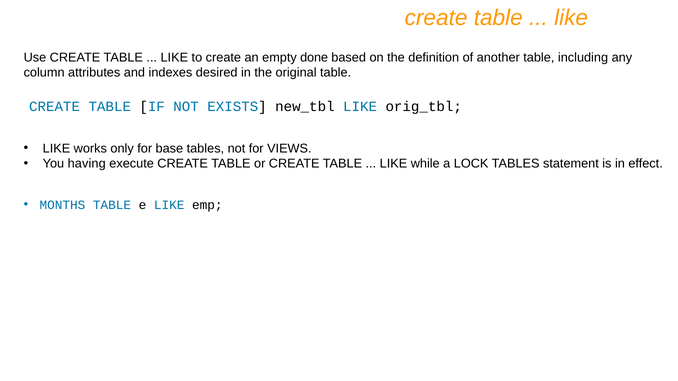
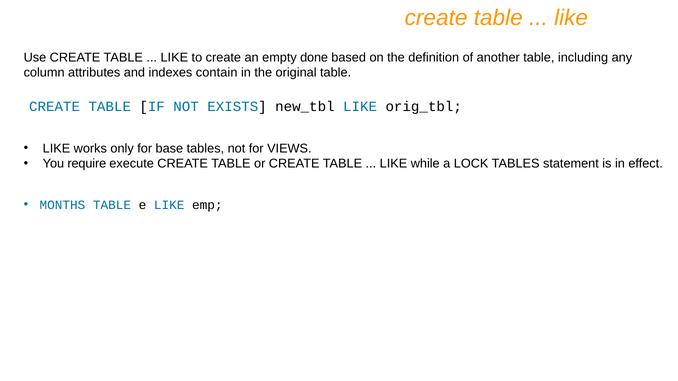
desired: desired -> contain
having: having -> require
